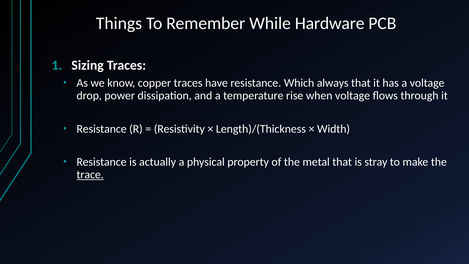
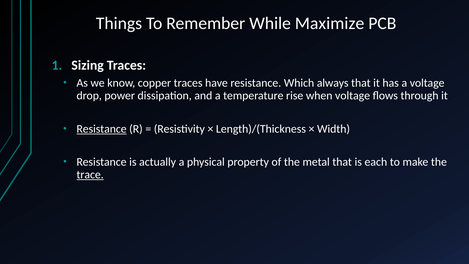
Hardware: Hardware -> Maximize
Resistance at (102, 129) underline: none -> present
stray: stray -> each
